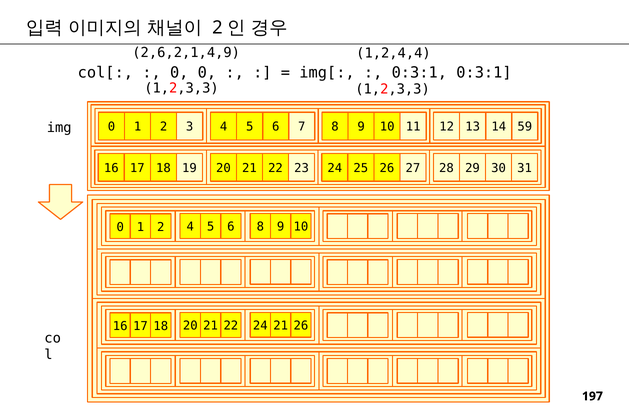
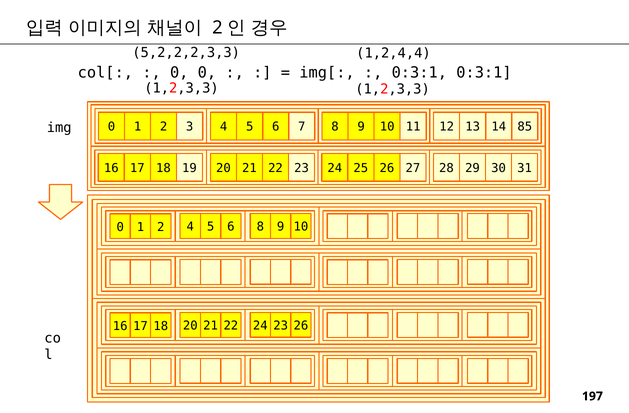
2,6,2,1,4,9: 2,6,2,1,4,9 -> 5,2,2,2,3,3
59: 59 -> 85
24 21: 21 -> 23
